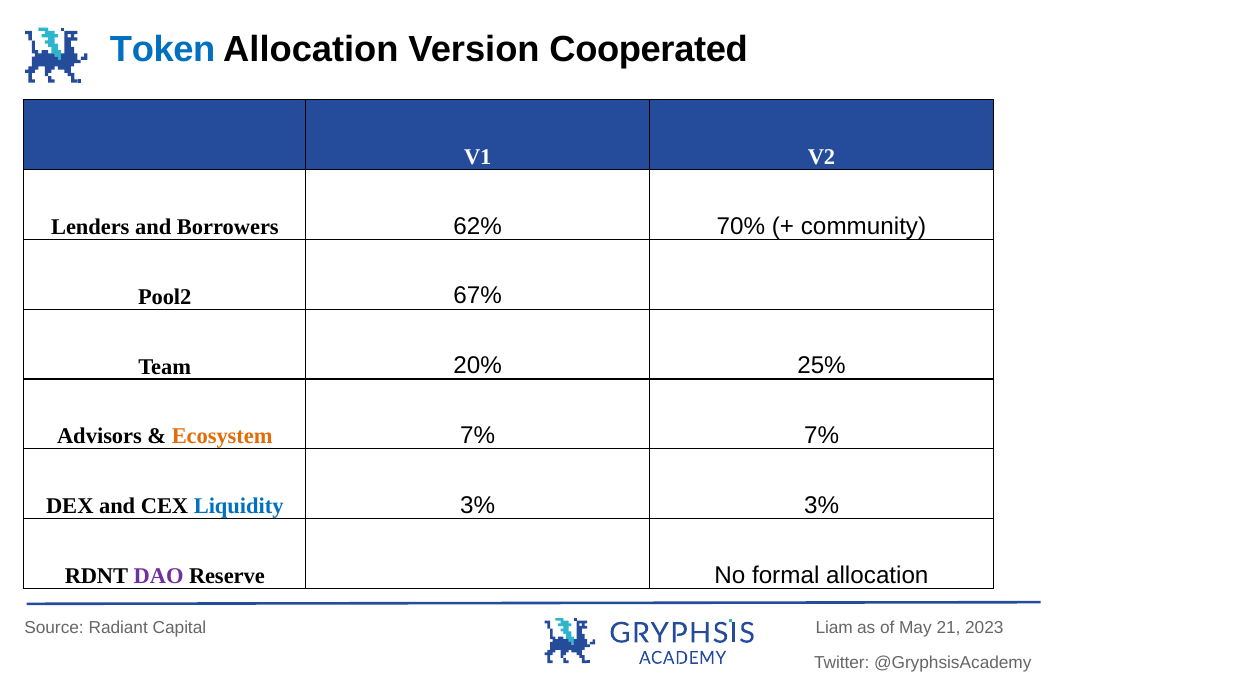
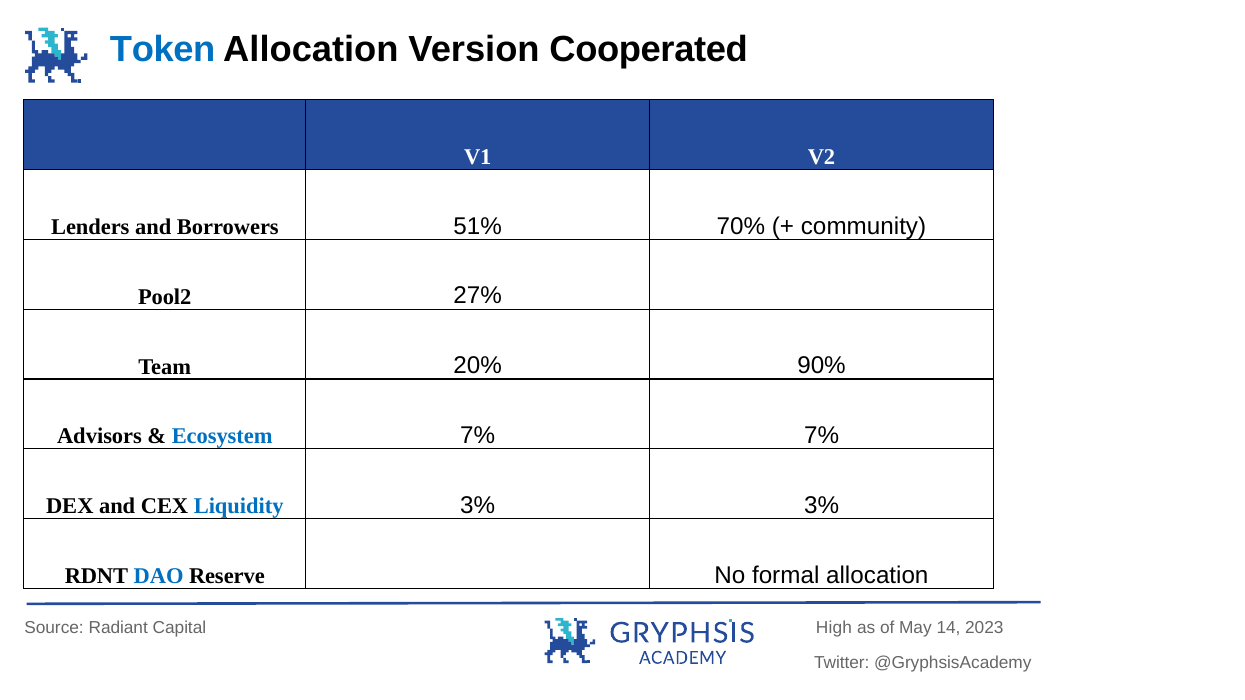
62%: 62% -> 51%
67%: 67% -> 27%
25%: 25% -> 90%
Ecosystem colour: orange -> blue
DAO colour: purple -> blue
Liam: Liam -> High
21: 21 -> 14
